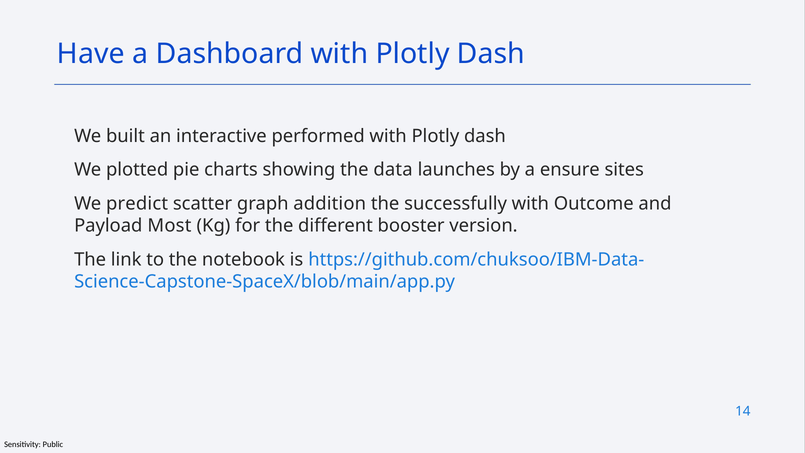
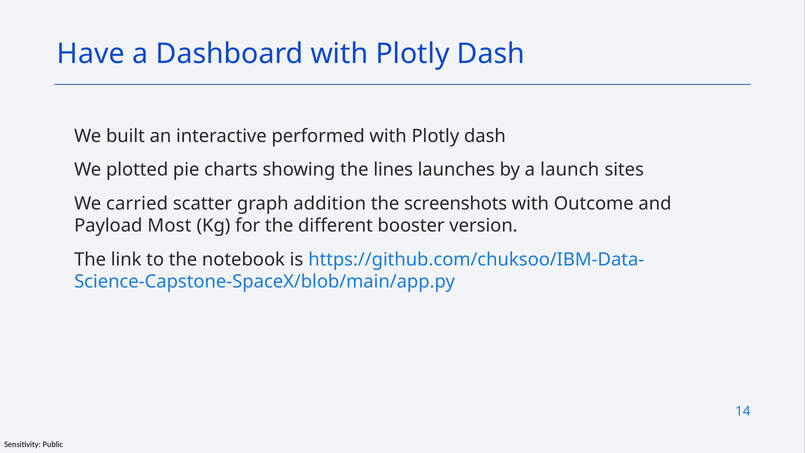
data: data -> lines
ensure: ensure -> launch
predict: predict -> carried
successfully: successfully -> screenshots
